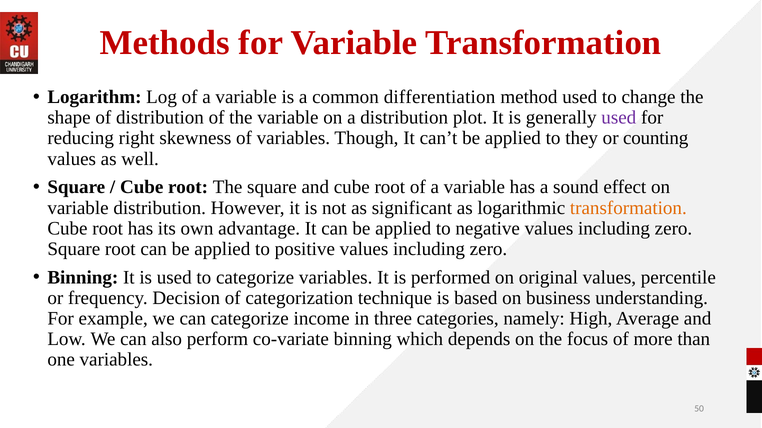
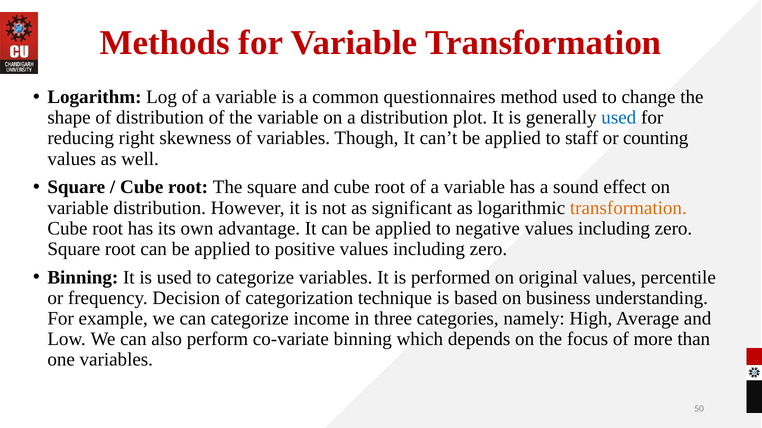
differentiation: differentiation -> questionnaires
used at (619, 118) colour: purple -> blue
they: they -> staff
